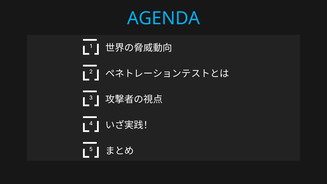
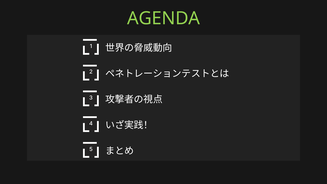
AGENDA colour: light blue -> light green
